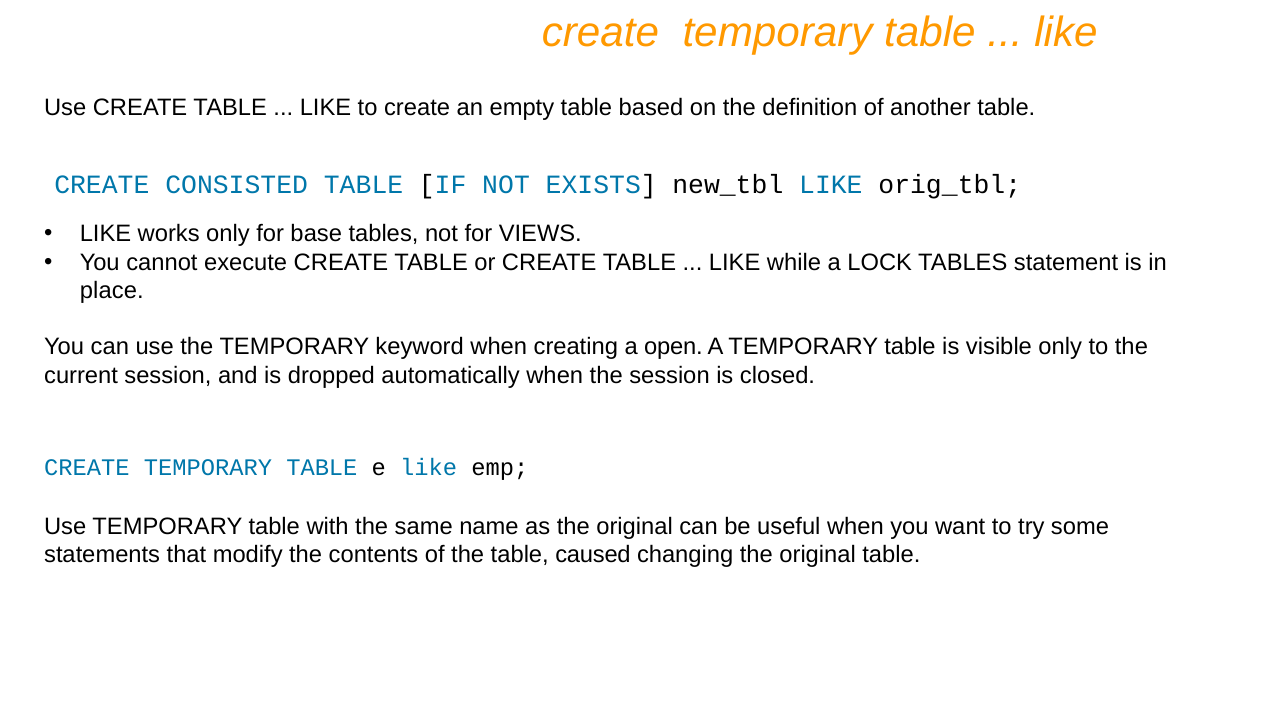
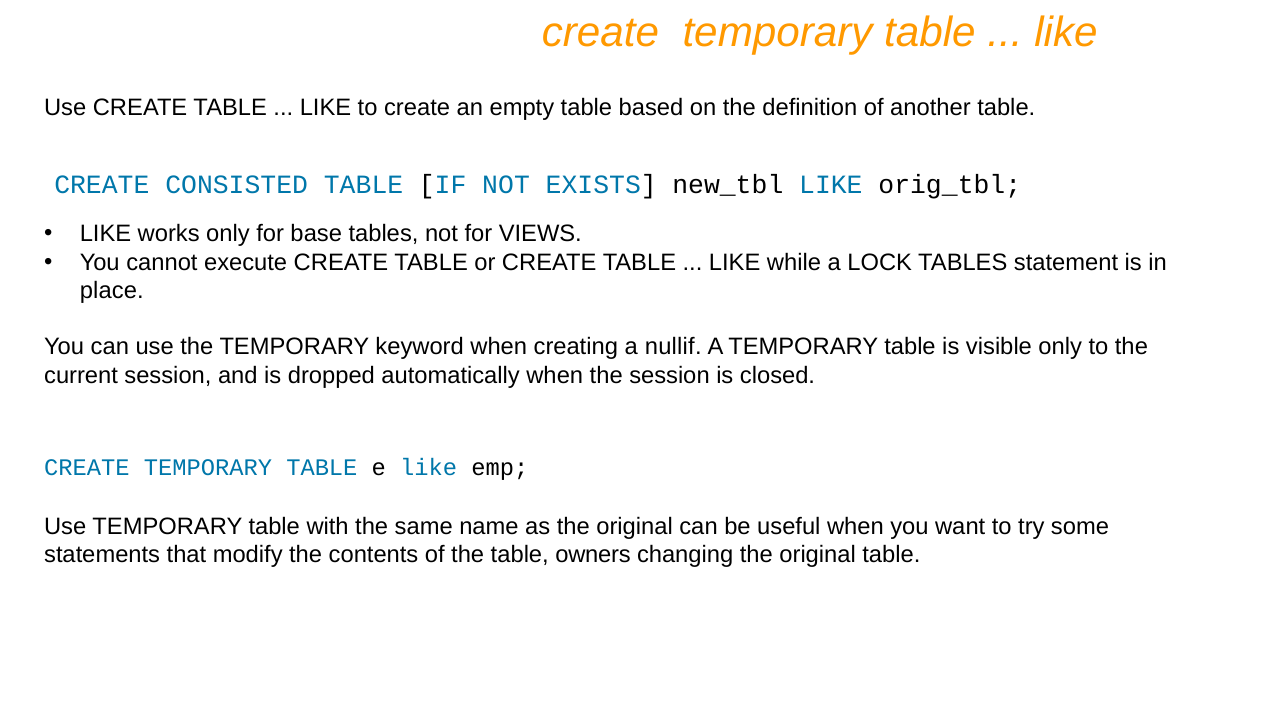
open: open -> nullif
caused: caused -> owners
